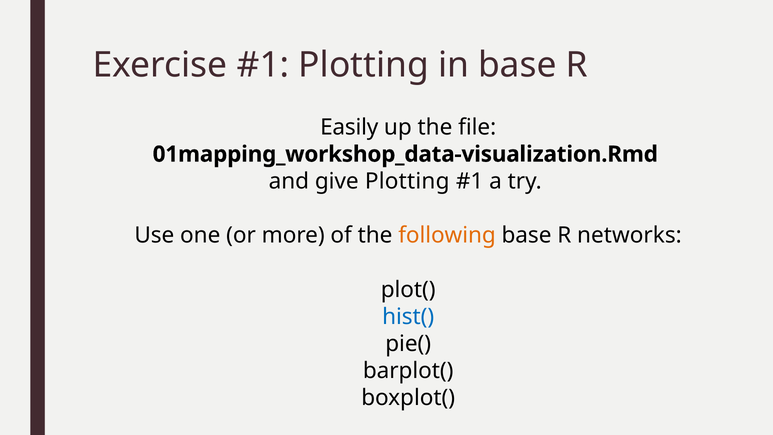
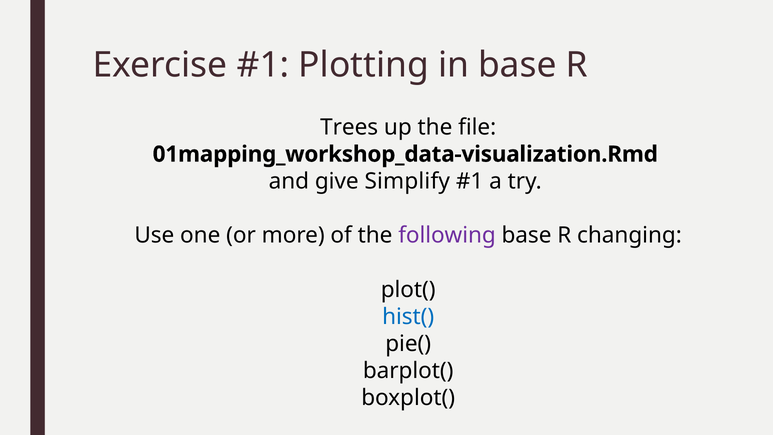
Easily: Easily -> Trees
give Plotting: Plotting -> Simplify
following colour: orange -> purple
networks: networks -> changing
